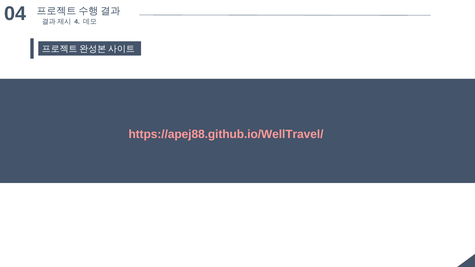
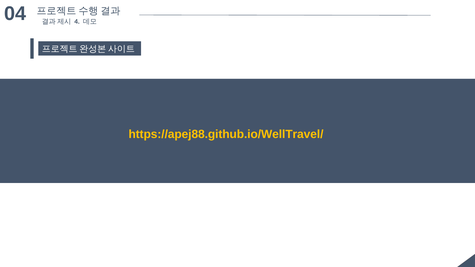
https://apej88.github.io/WellTravel/ colour: pink -> yellow
